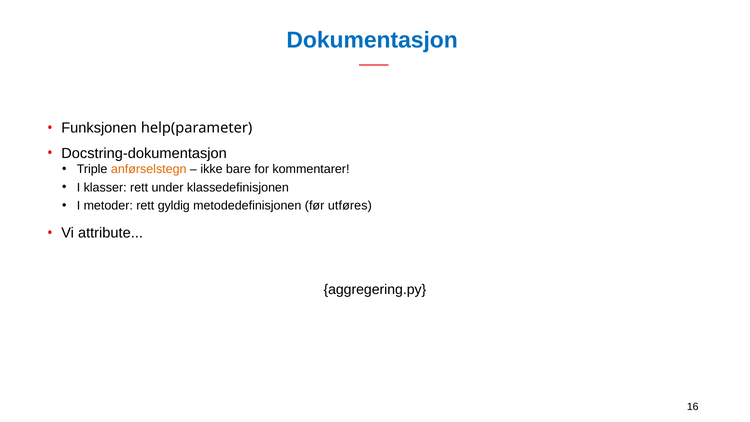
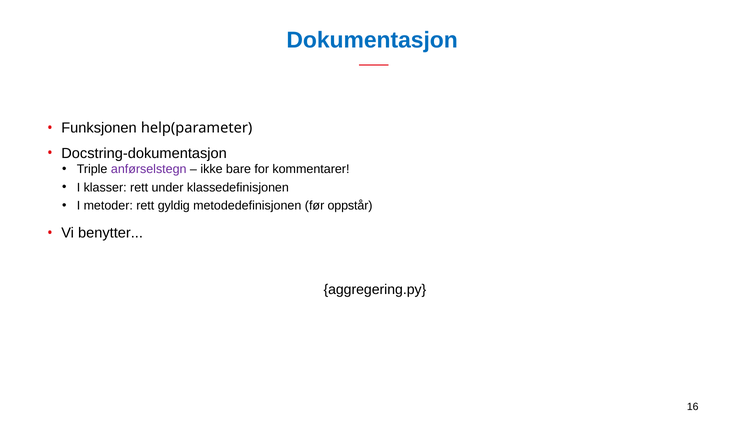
anførselstegn colour: orange -> purple
utføres: utføres -> oppstår
attribute: attribute -> benytter
